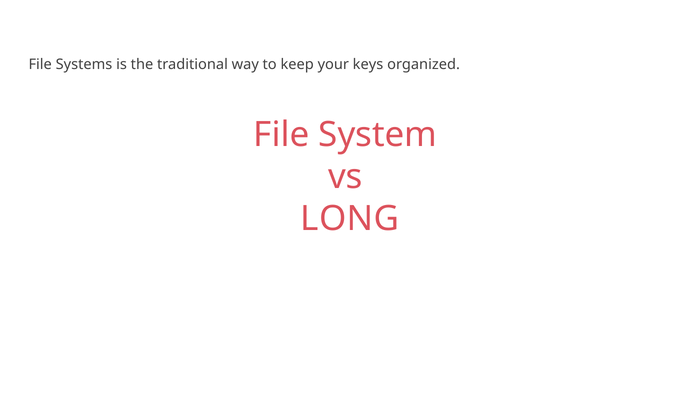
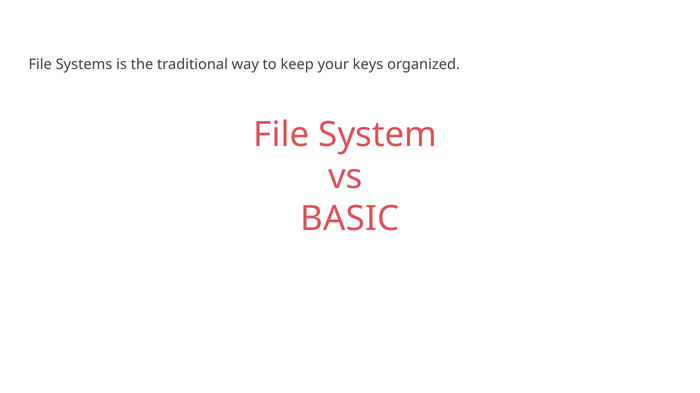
LONG: LONG -> BASIC
